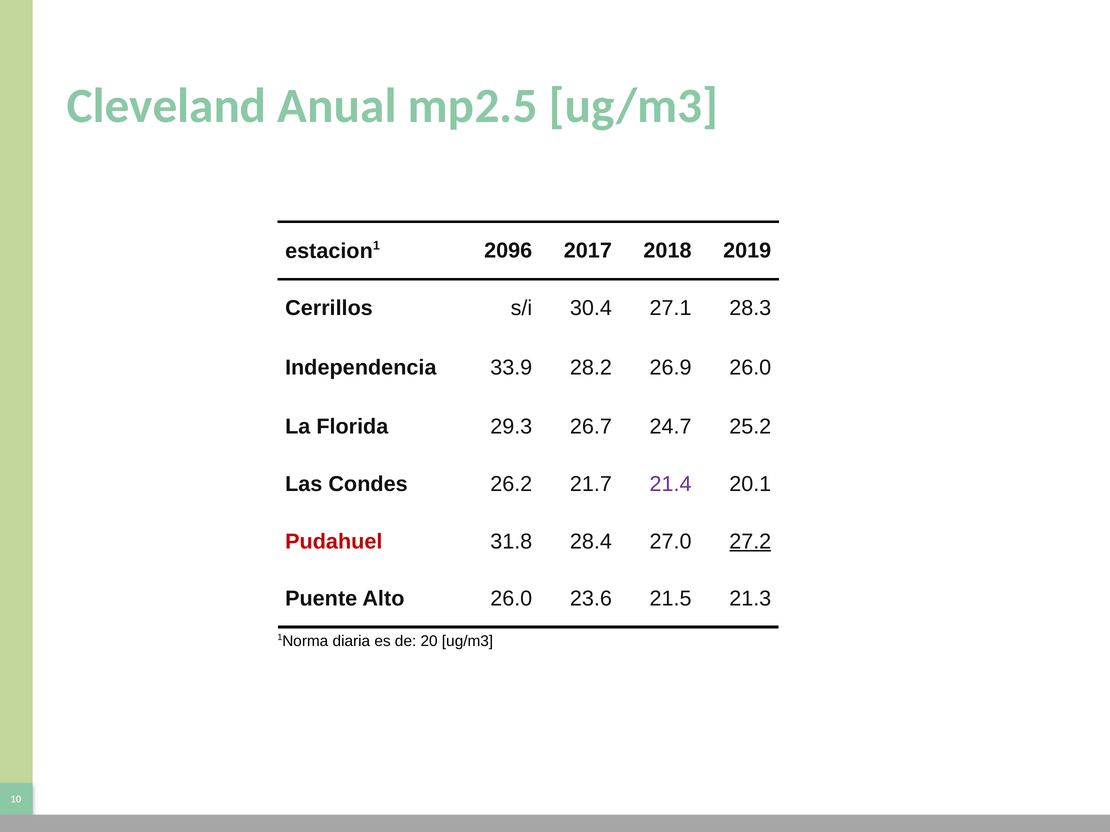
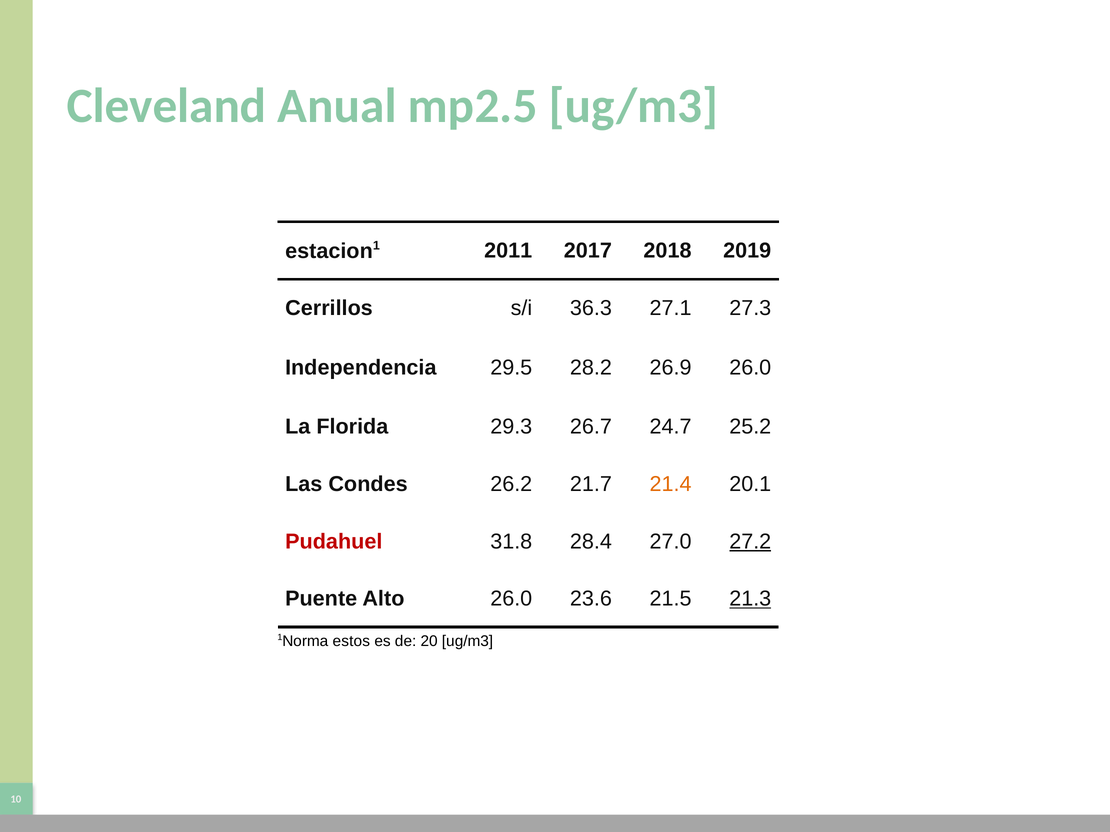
2096: 2096 -> 2011
30.4: 30.4 -> 36.3
28.3: 28.3 -> 27.3
33.9: 33.9 -> 29.5
21.4 colour: purple -> orange
21.3 underline: none -> present
diaria: diaria -> estos
